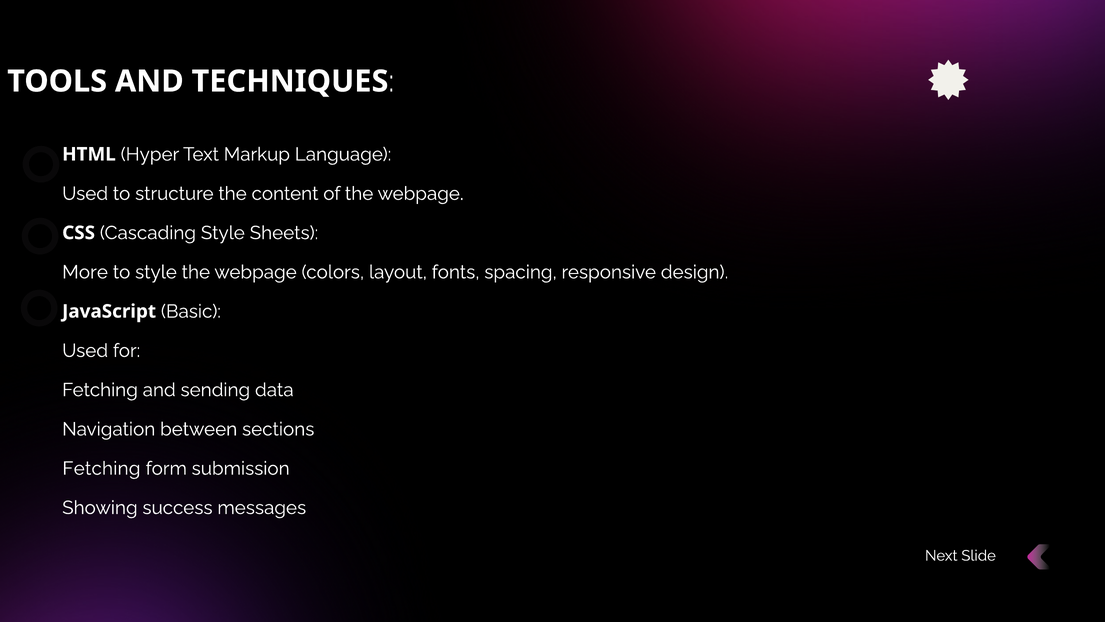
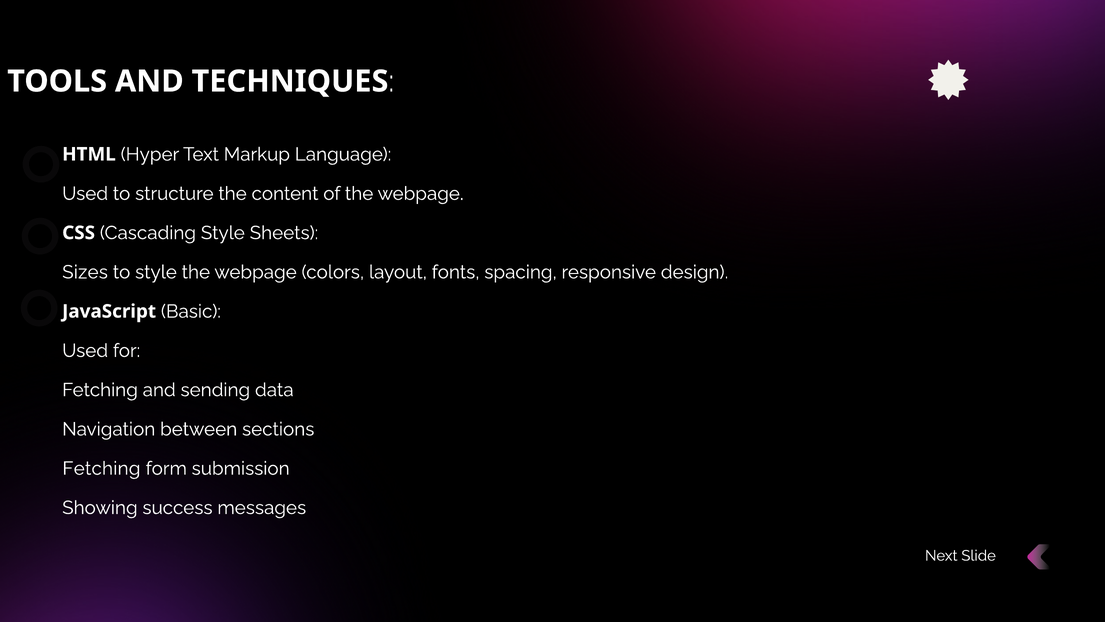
More: More -> Sizes
